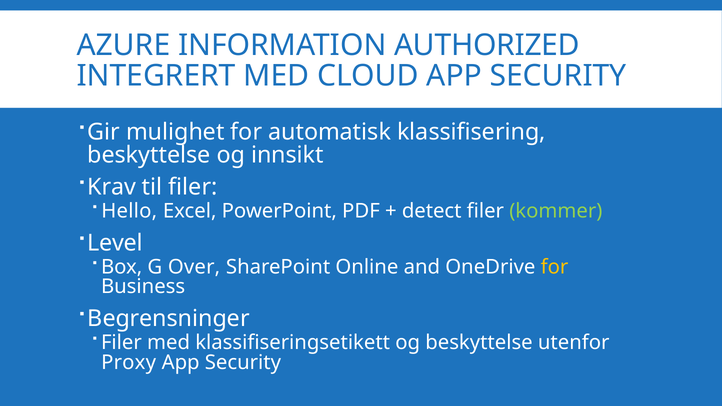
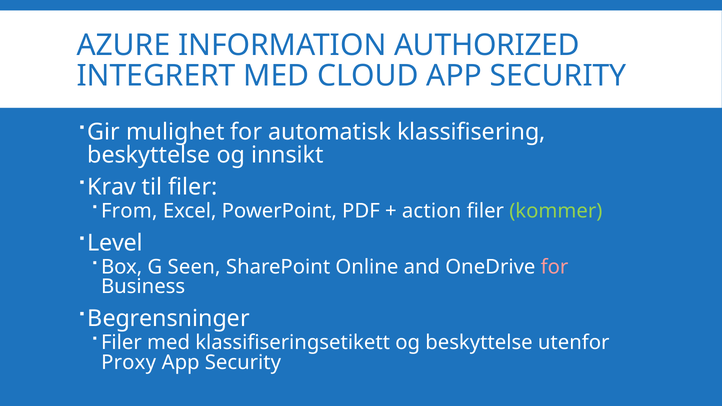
Hello: Hello -> From
detect: detect -> action
Over: Over -> Seen
for at (554, 267) colour: yellow -> pink
